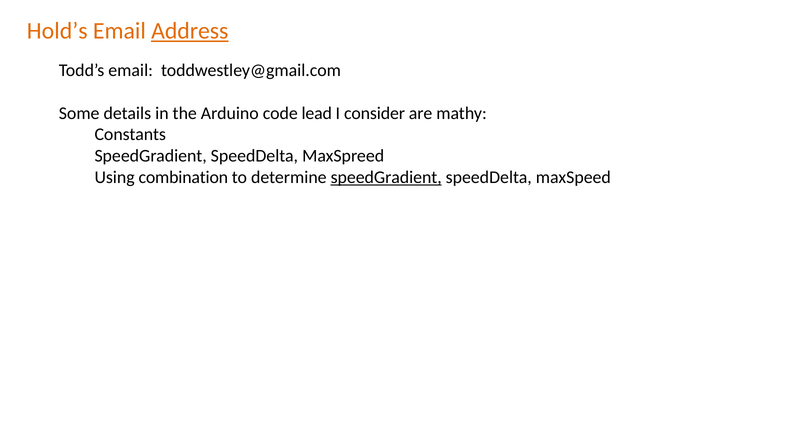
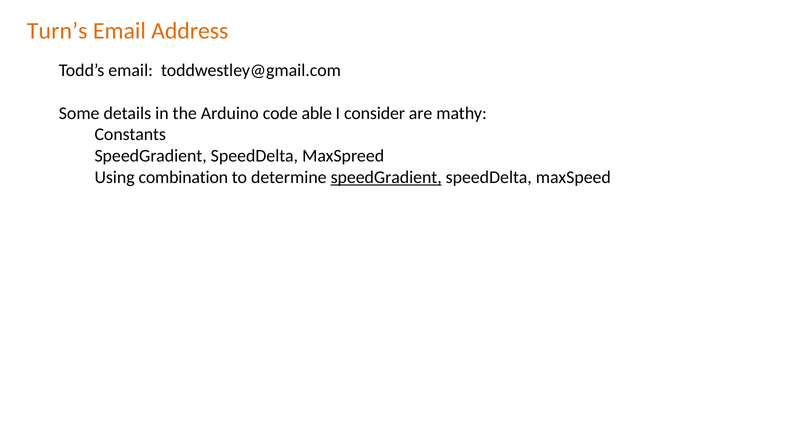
Hold’s: Hold’s -> Turn’s
Address underline: present -> none
lead: lead -> able
